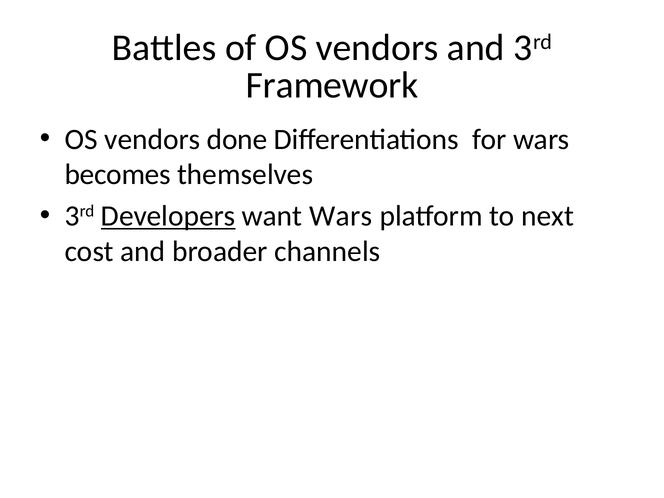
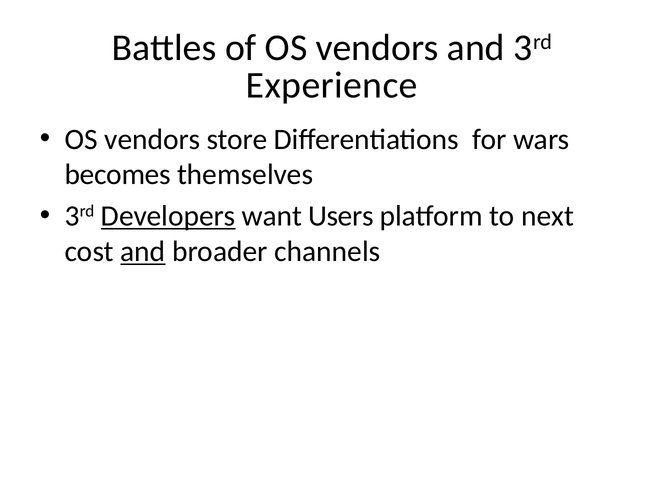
Framework: Framework -> Experience
done: done -> store
want Wars: Wars -> Users
and at (143, 251) underline: none -> present
